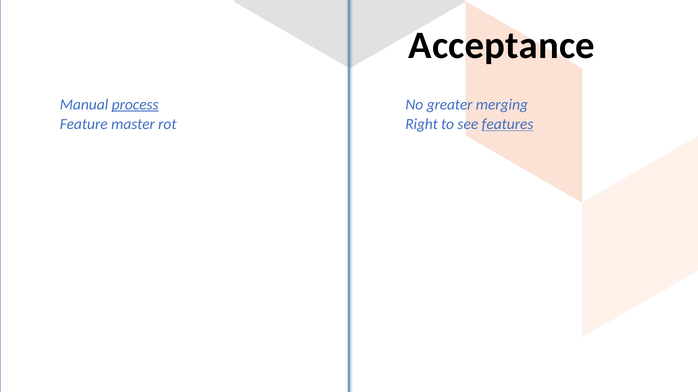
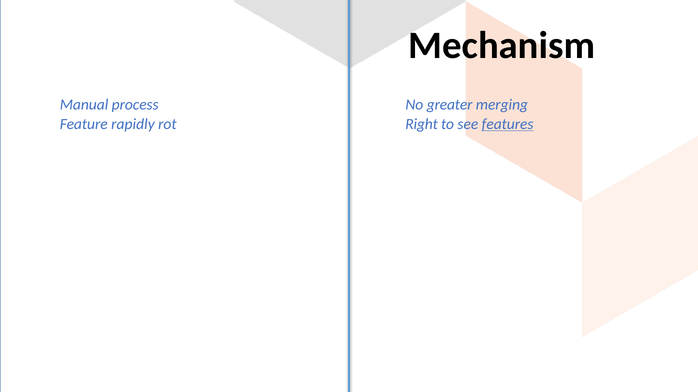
Acceptance: Acceptance -> Mechanism
process underline: present -> none
master: master -> rapidly
